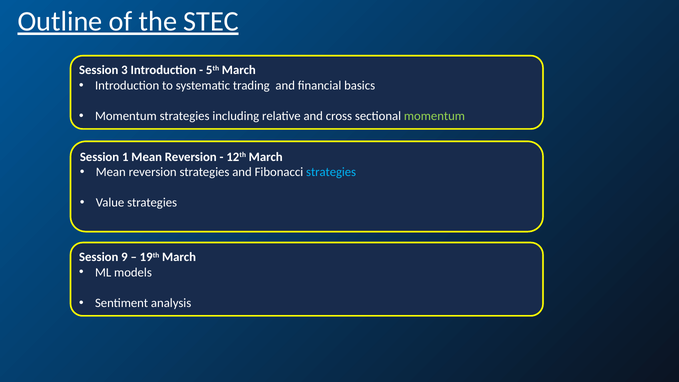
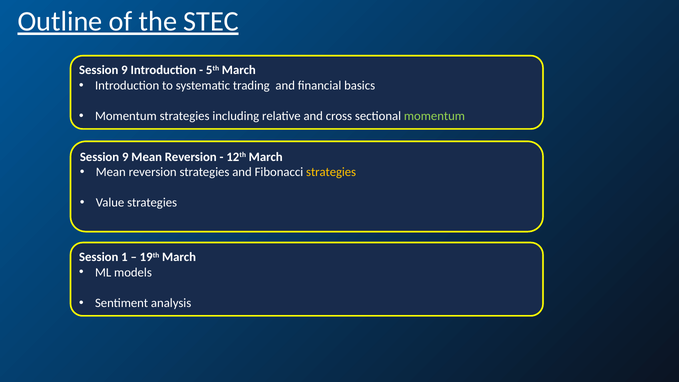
3 at (124, 70): 3 -> 9
1 at (125, 157): 1 -> 9
strategies at (331, 172) colour: light blue -> yellow
9: 9 -> 1
